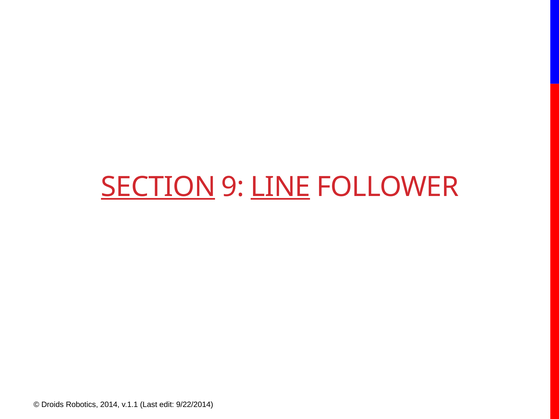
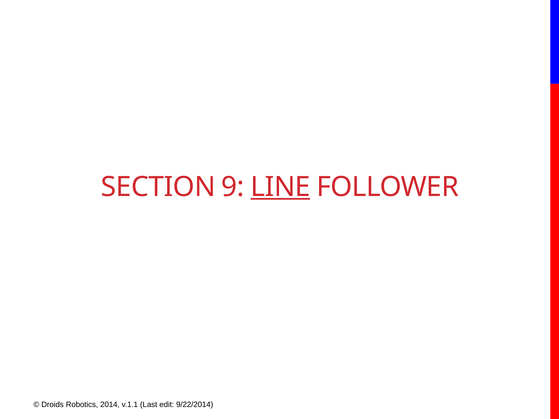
SECTION underline: present -> none
